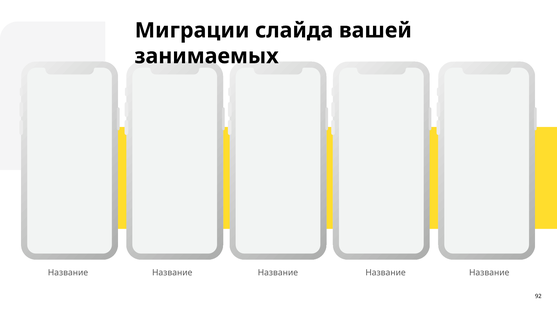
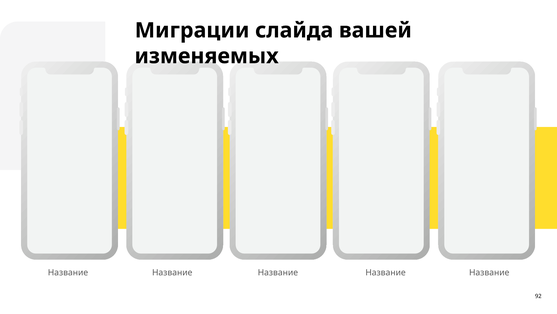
занимаемых: занимаемых -> изменяемых
